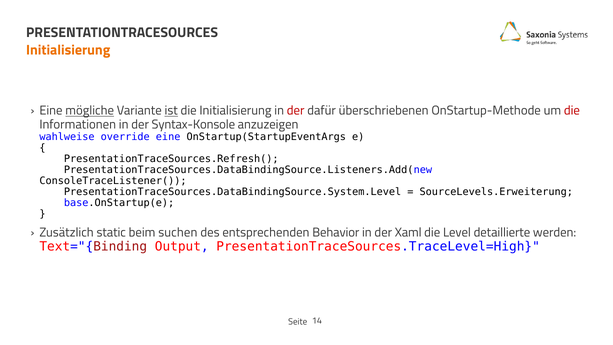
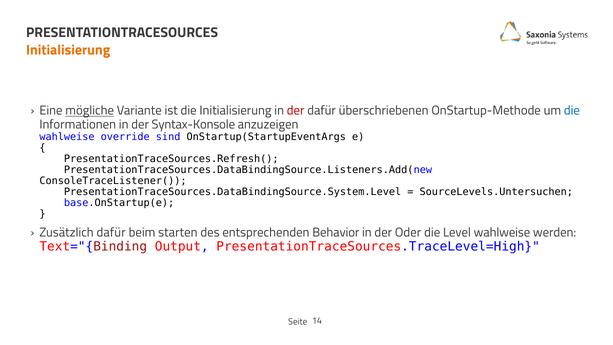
ist underline: present -> none
die at (572, 111) colour: red -> blue
override eine: eine -> sind
SourceLevels.Erweiterung: SourceLevels.Erweiterung -> SourceLevels.Untersuchen
Zusätzlich static: static -> dafür
suchen: suchen -> starten
Xaml: Xaml -> Oder
Level detaillierte: detaillierte -> wahlweise
